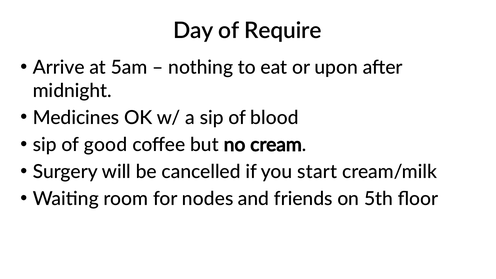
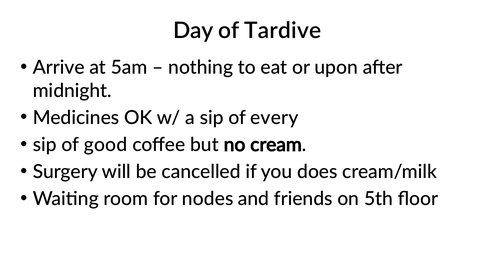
Require: Require -> Tardive
blood: blood -> every
start: start -> does
